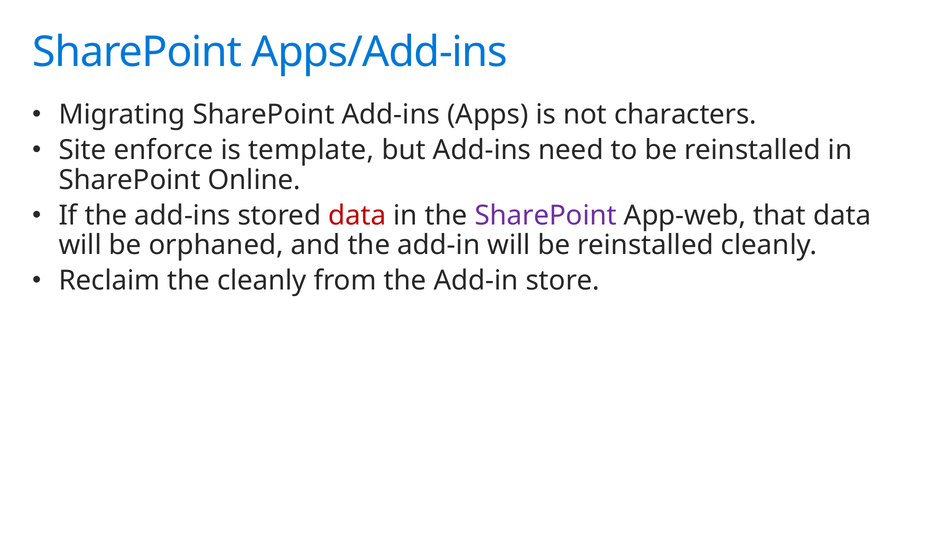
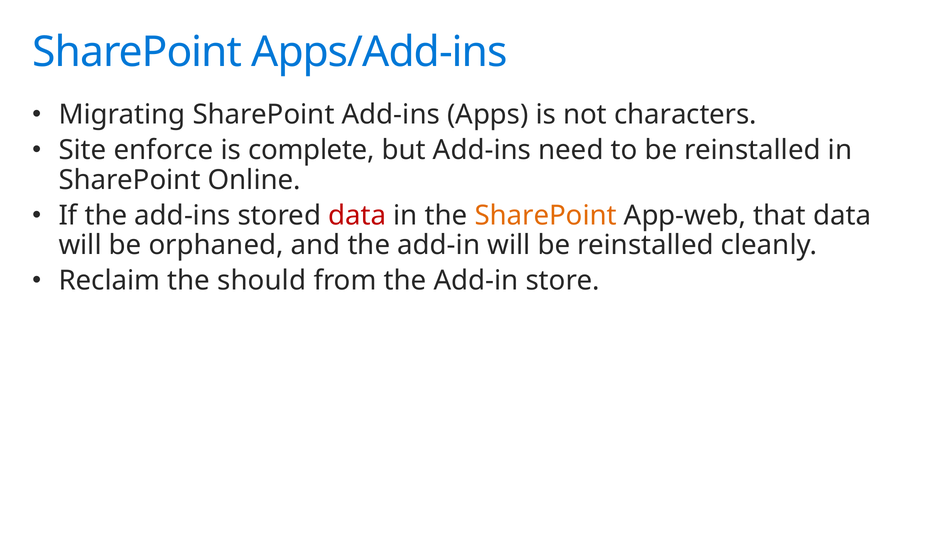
template: template -> complete
SharePoint at (546, 216) colour: purple -> orange
the cleanly: cleanly -> should
